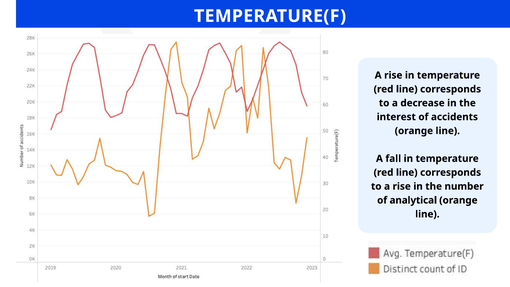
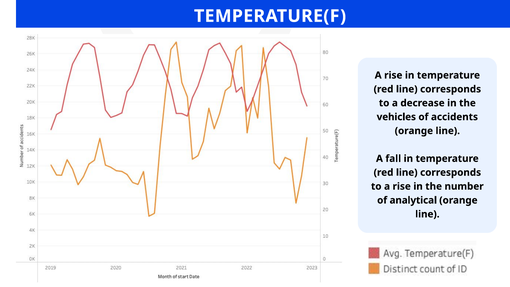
interest: interest -> vehicles
